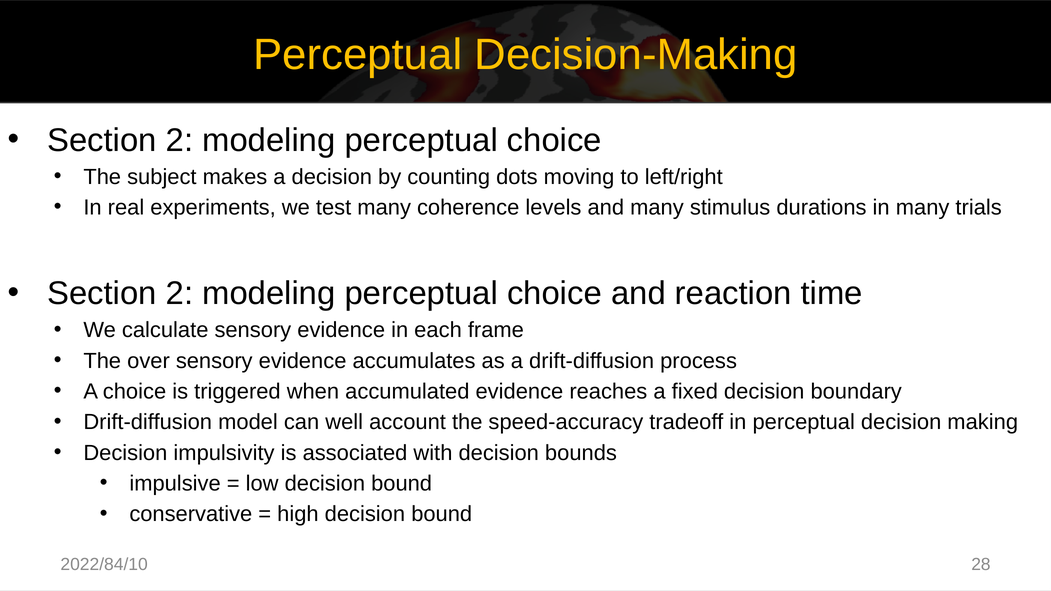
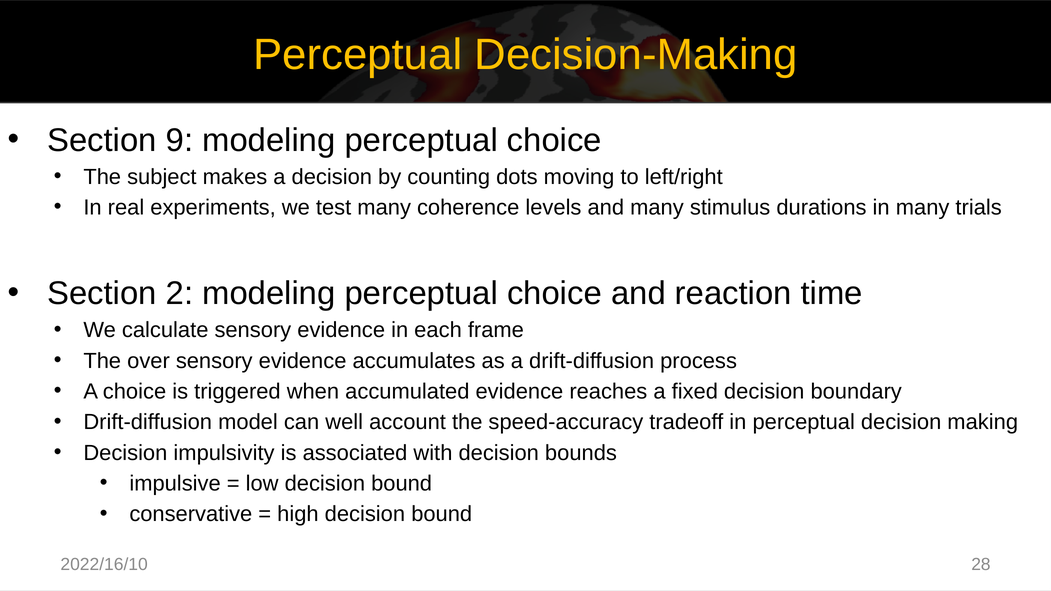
2 at (179, 140): 2 -> 9
2022/84/10: 2022/84/10 -> 2022/16/10
